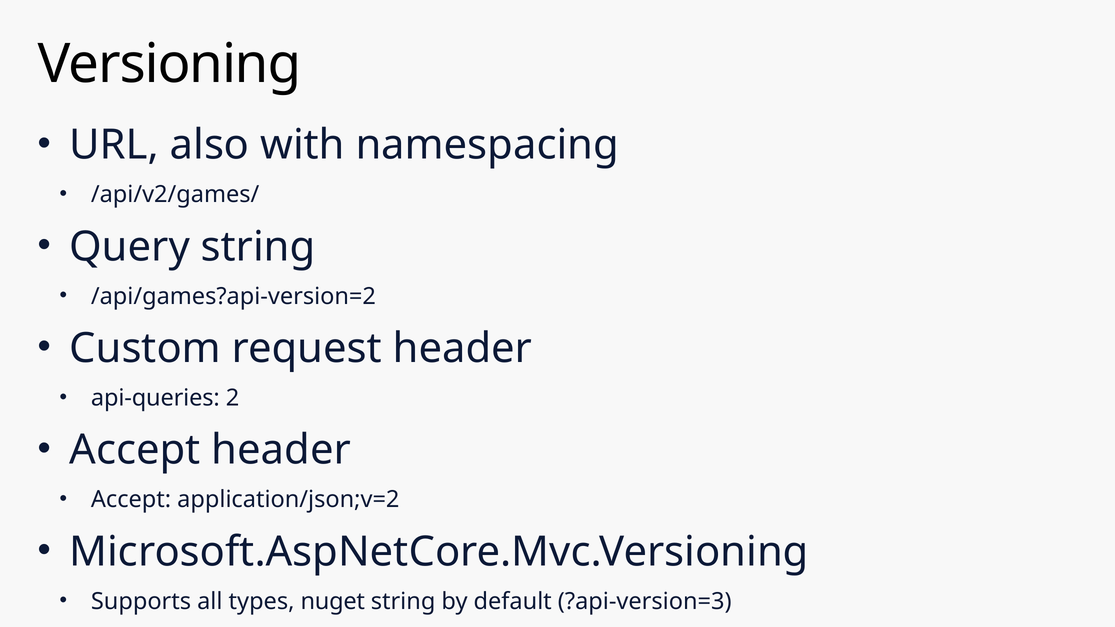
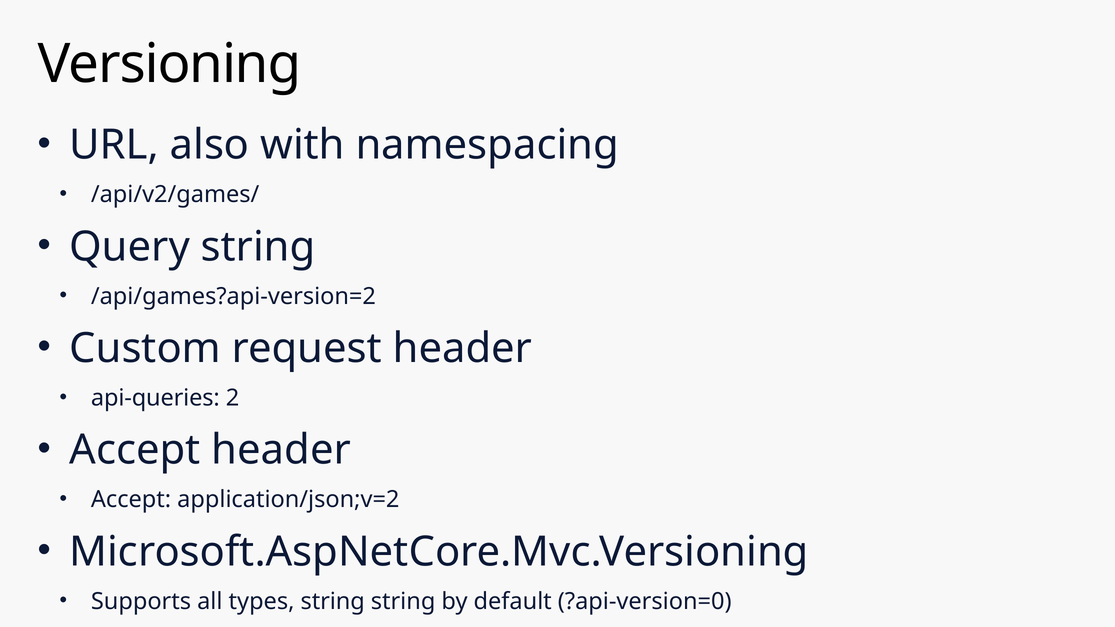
types nuget: nuget -> string
?api-version=3: ?api-version=3 -> ?api-version=0
